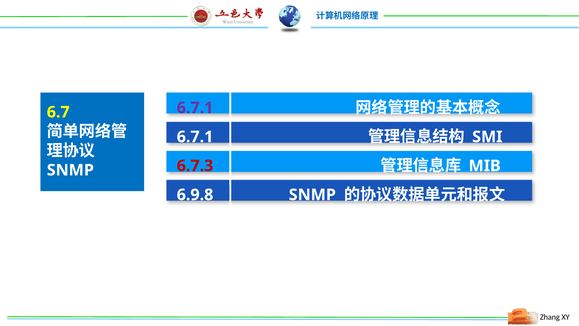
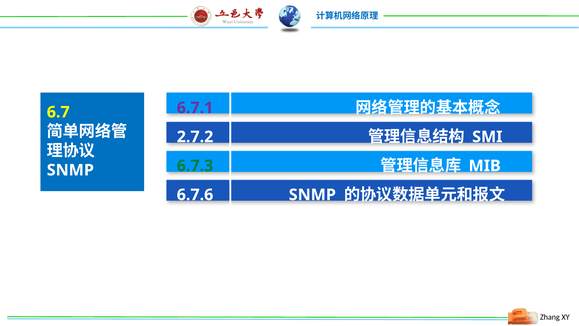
6.7.1 at (195, 137): 6.7.1 -> 2.7.2
6.7.3 colour: red -> green
6.9.8: 6.9.8 -> 6.7.6
